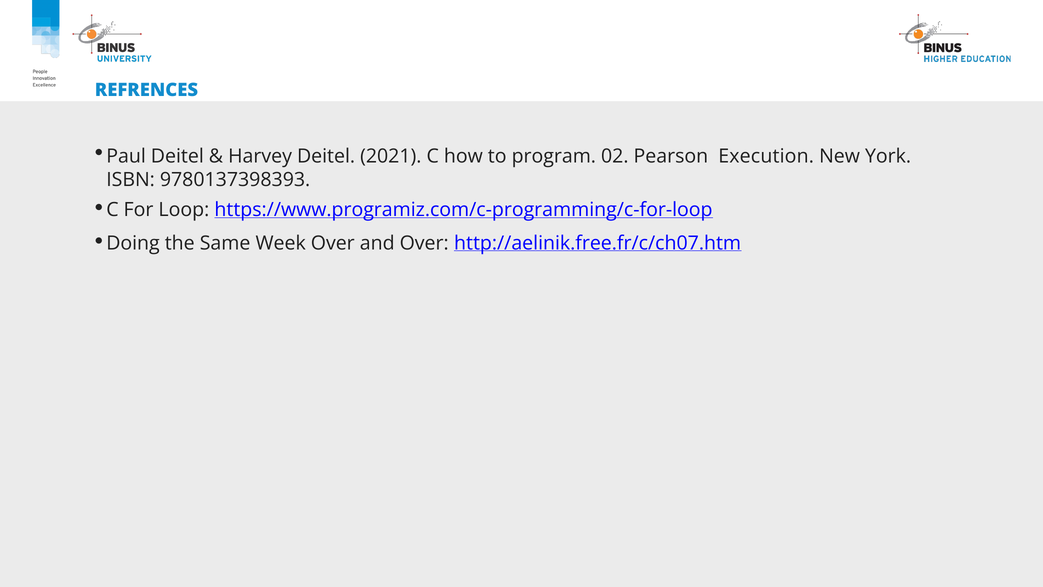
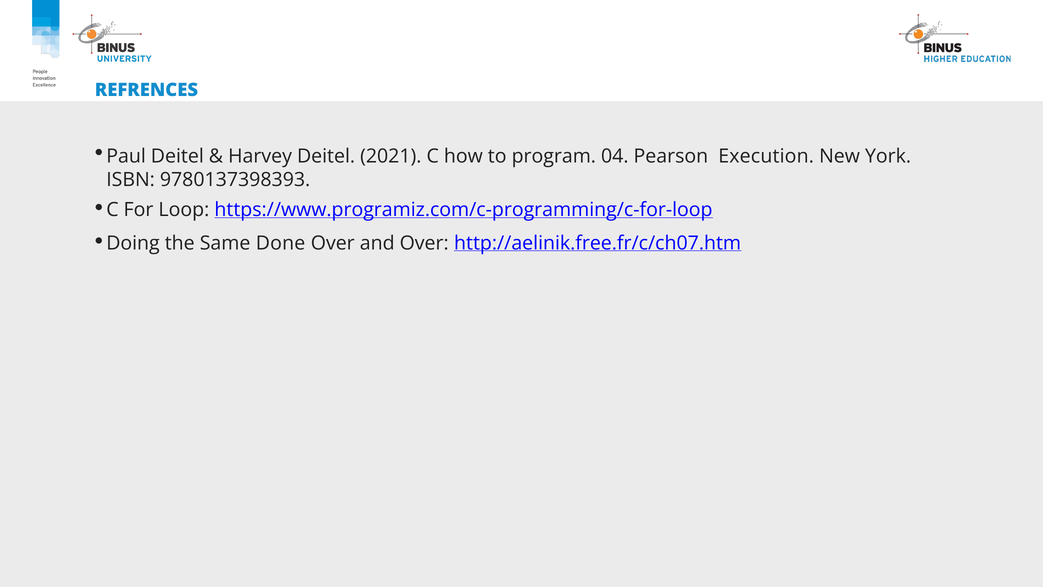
02: 02 -> 04
Week: Week -> Done
